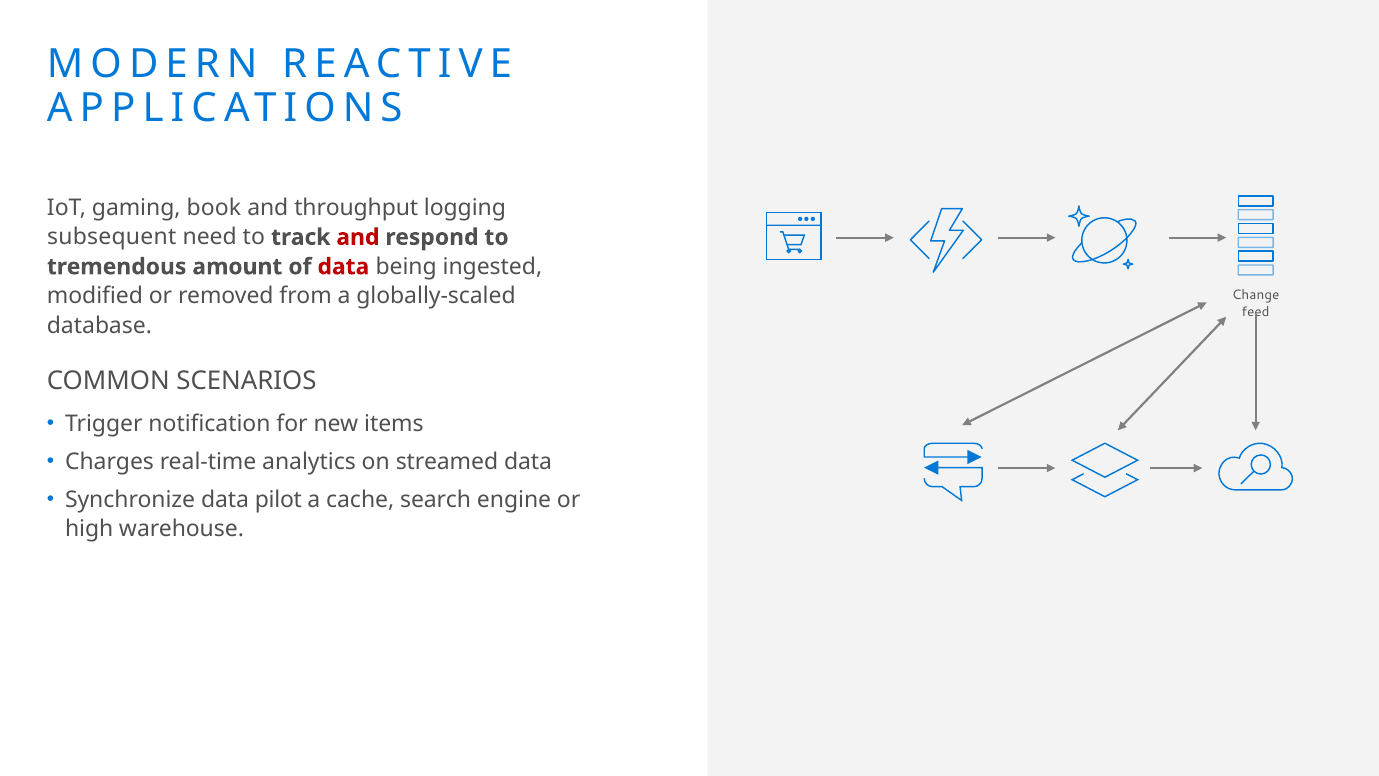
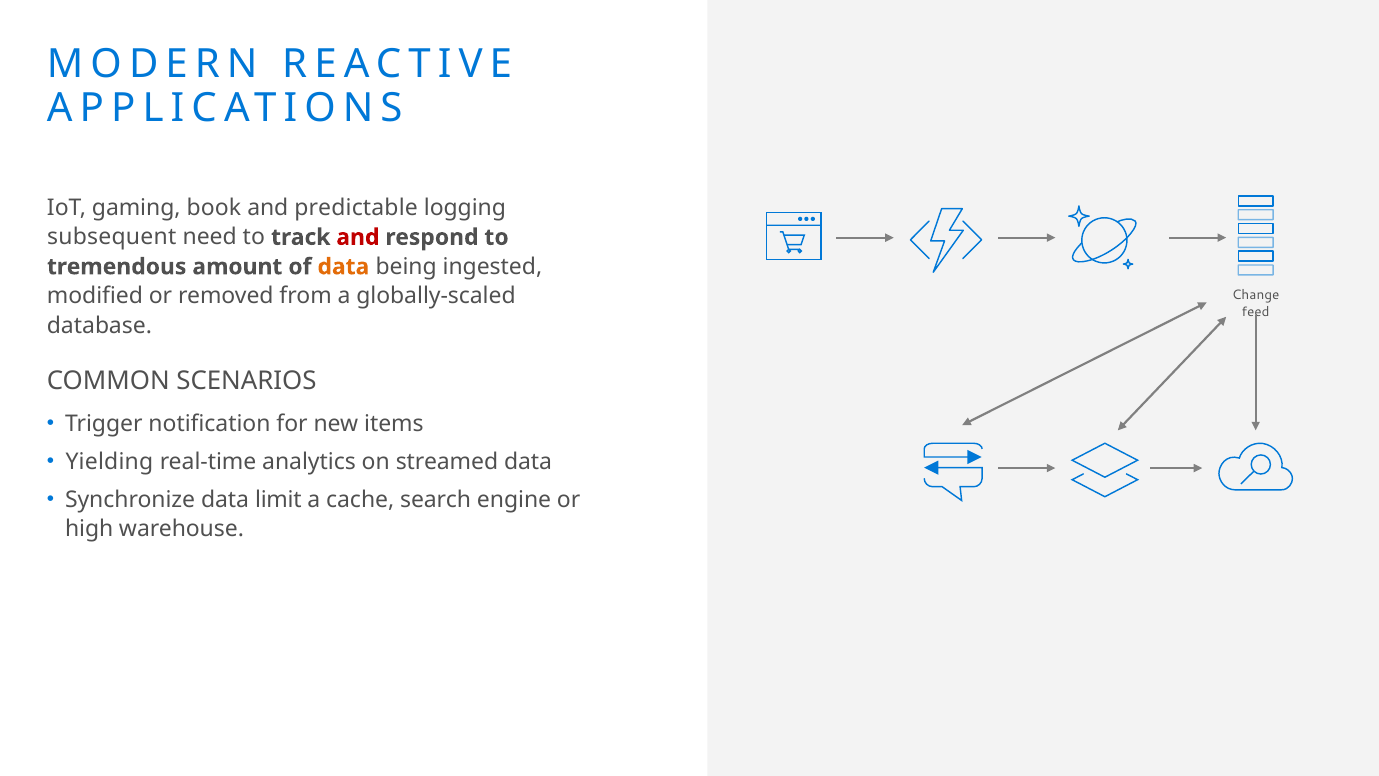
throughput: throughput -> predictable
data at (343, 267) colour: red -> orange
Charges: Charges -> Yielding
pilot: pilot -> limit
